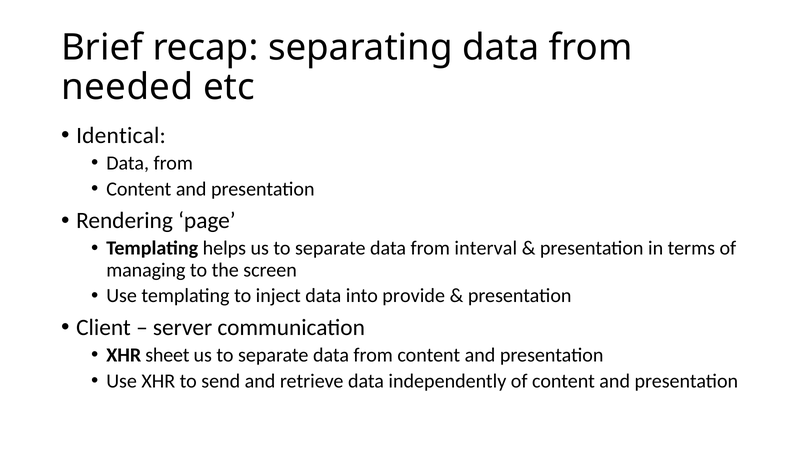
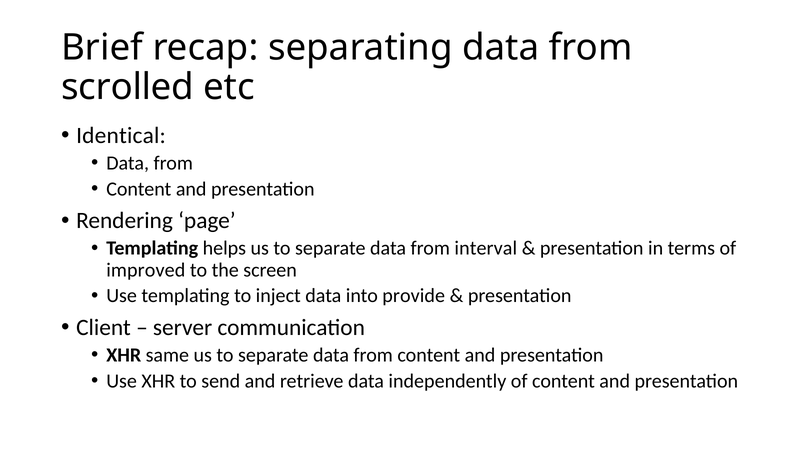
needed: needed -> scrolled
managing: managing -> improved
sheet: sheet -> same
